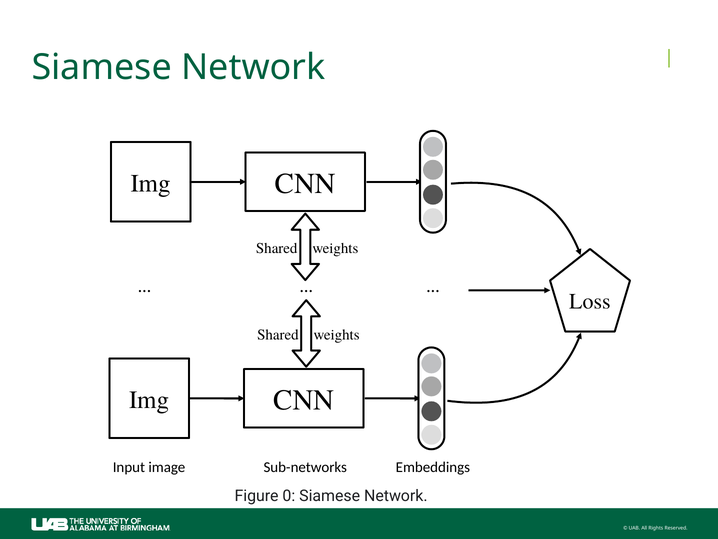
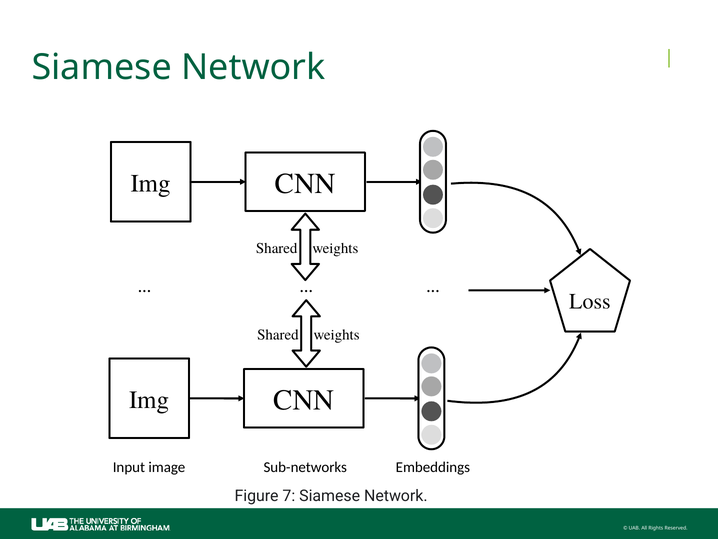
0: 0 -> 7
